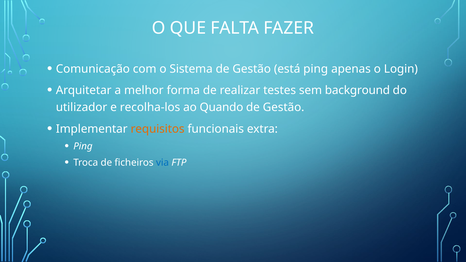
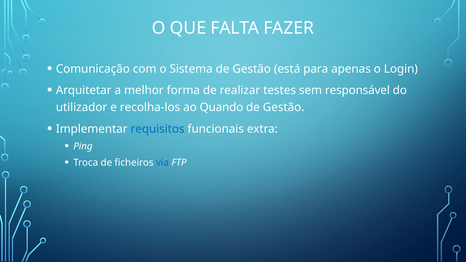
está ping: ping -> para
background: background -> responsável
requisitos colour: orange -> blue
